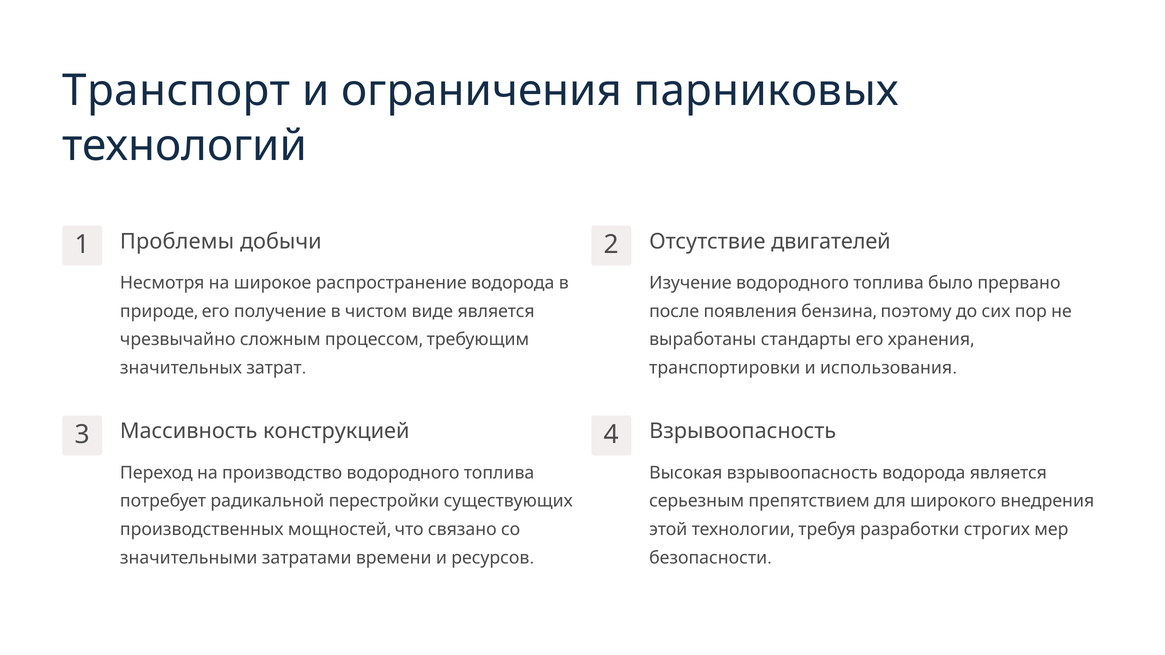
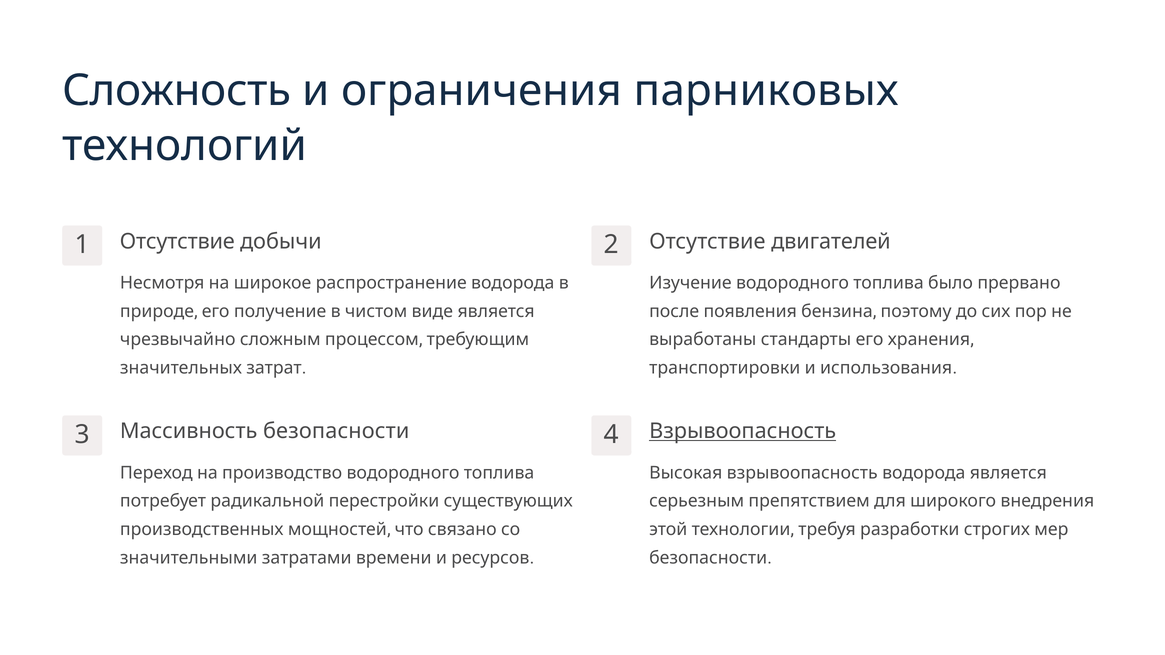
Транспорт: Транспорт -> Сложность
1 Проблемы: Проблемы -> Отсутствие
Массивность конструкцией: конструкцией -> безопасности
Взрывоопасность underline: none -> present
